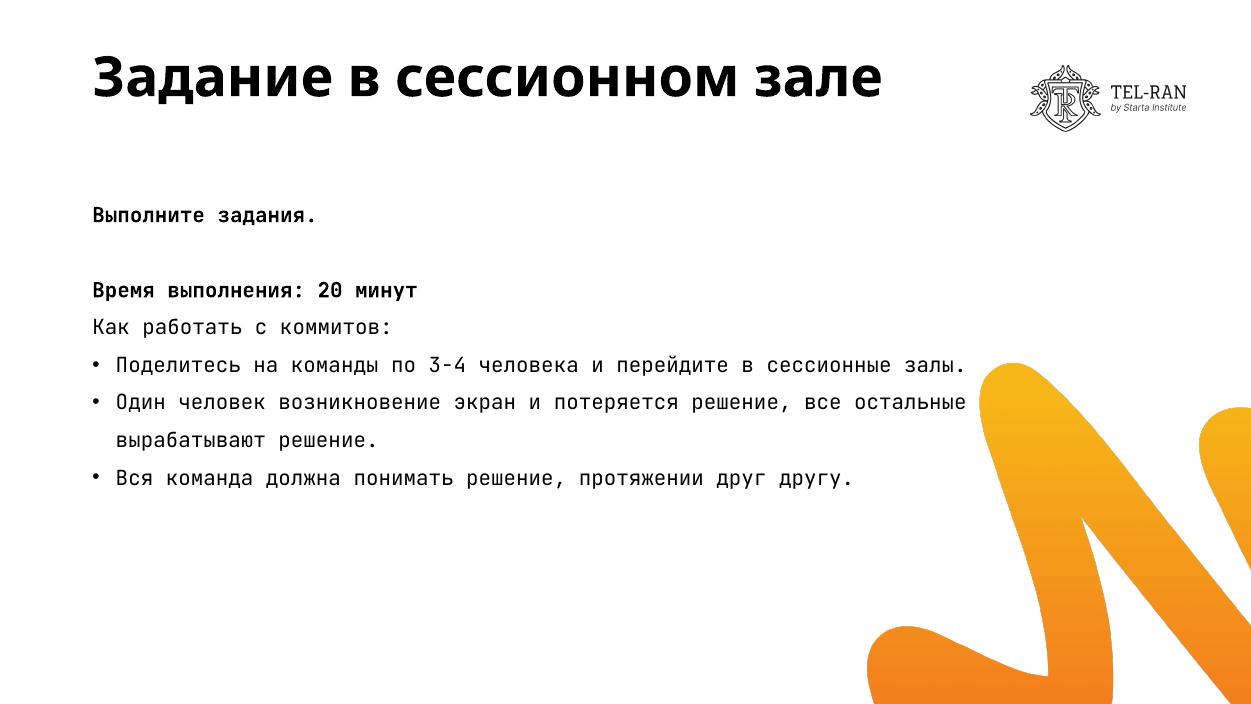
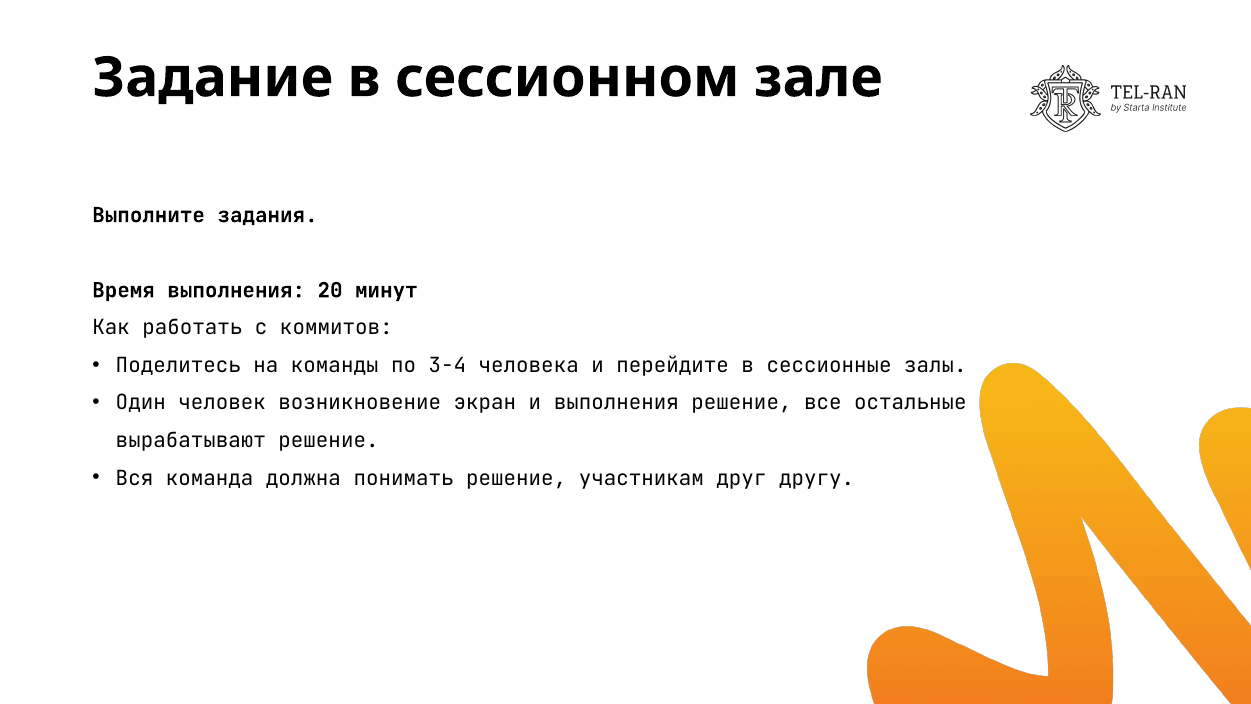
и потеряется: потеряется -> выполнения
протяжении: протяжении -> участникам
